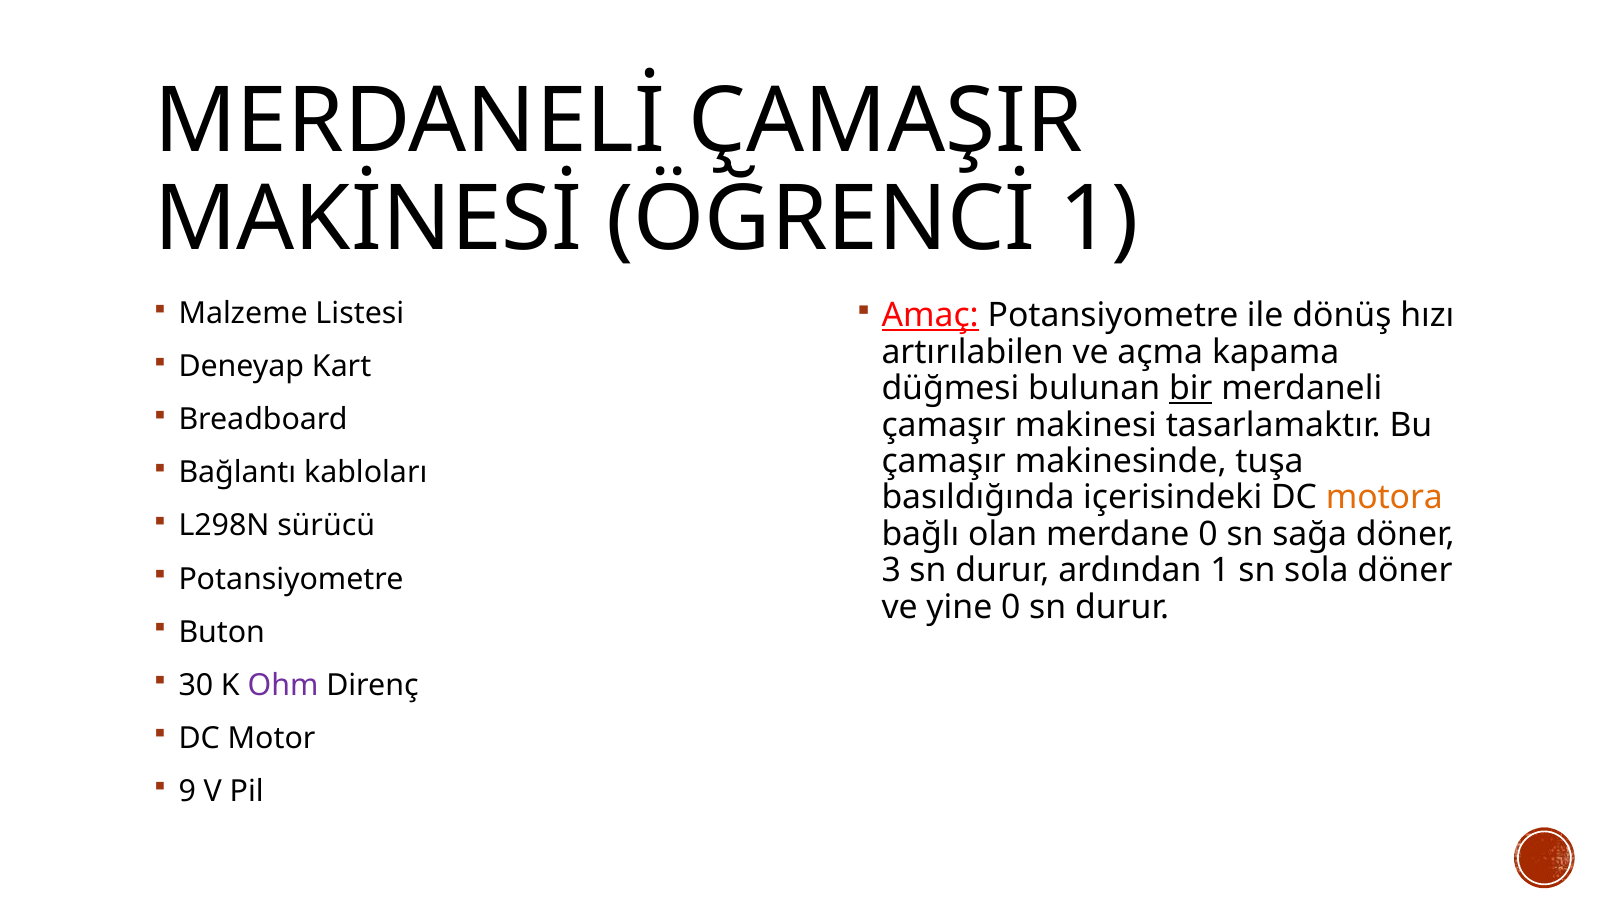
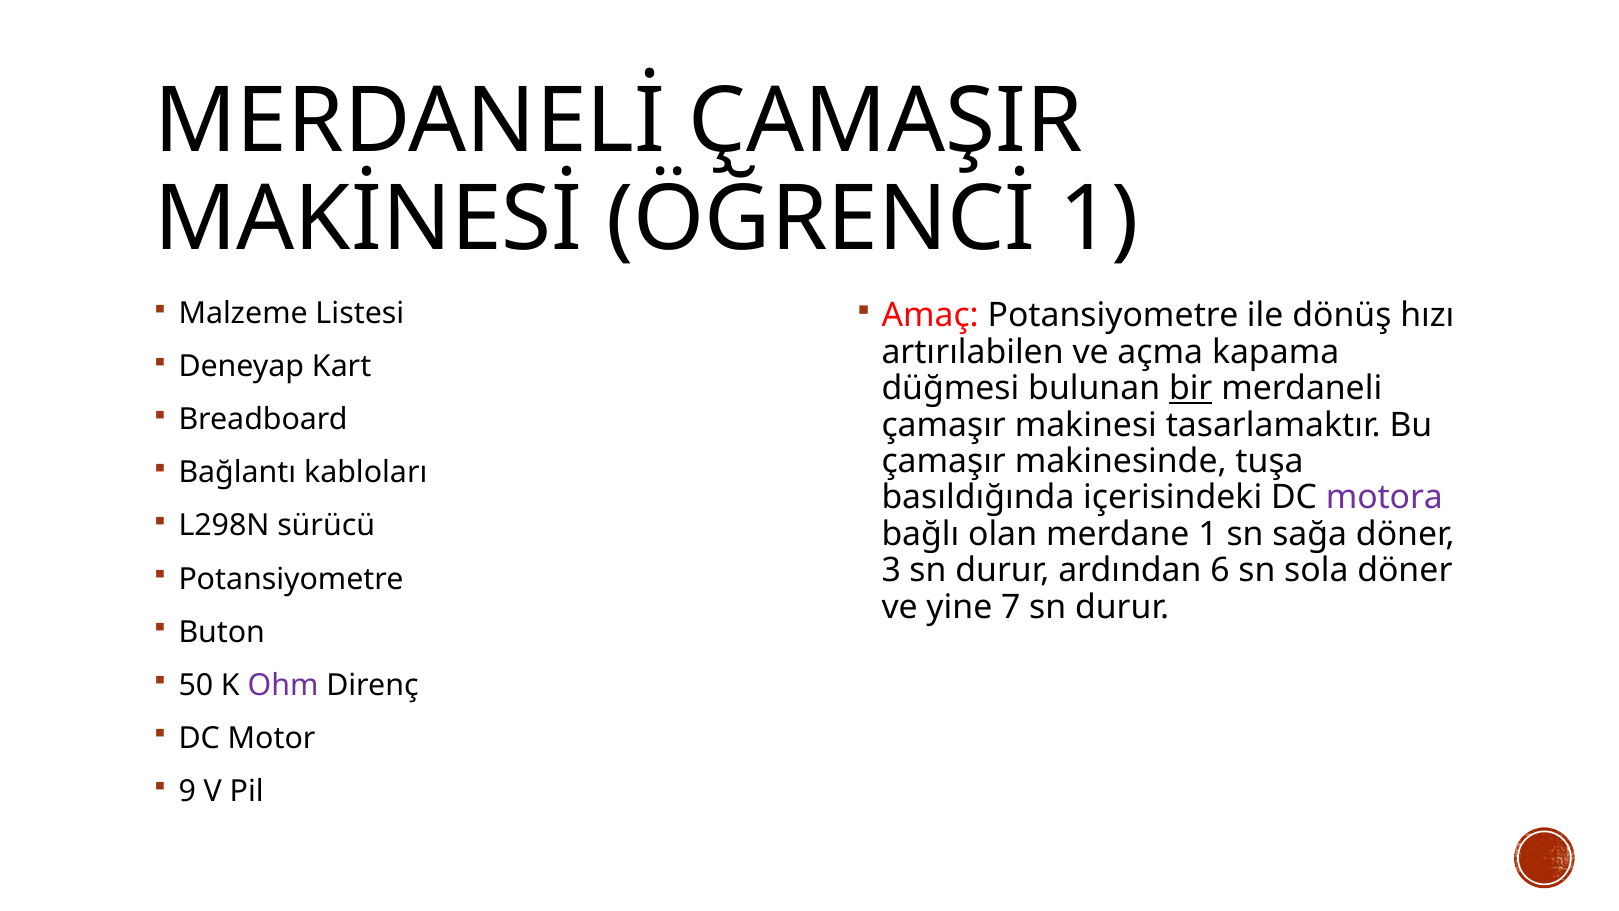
Amaç underline: present -> none
motora colour: orange -> purple
merdane 0: 0 -> 1
ardından 1: 1 -> 6
yine 0: 0 -> 7
30: 30 -> 50
